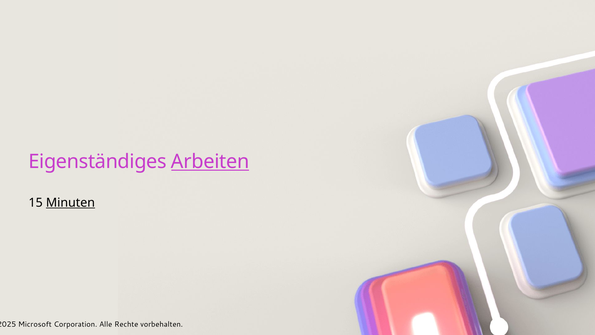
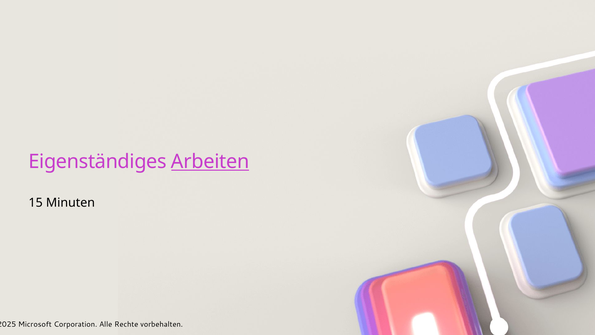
Minuten underline: present -> none
